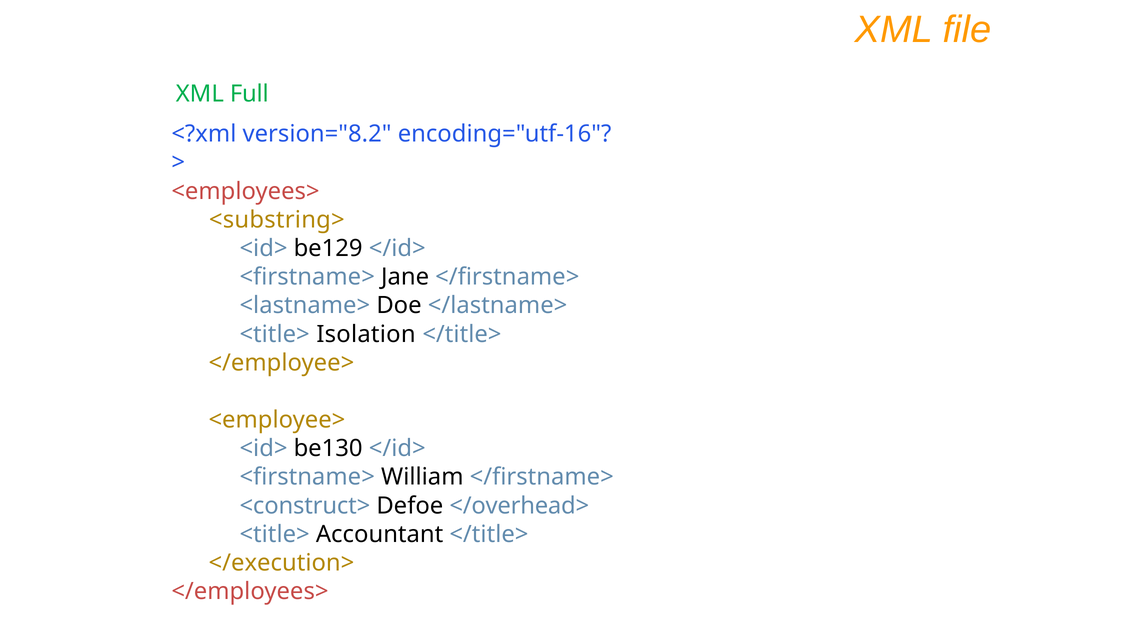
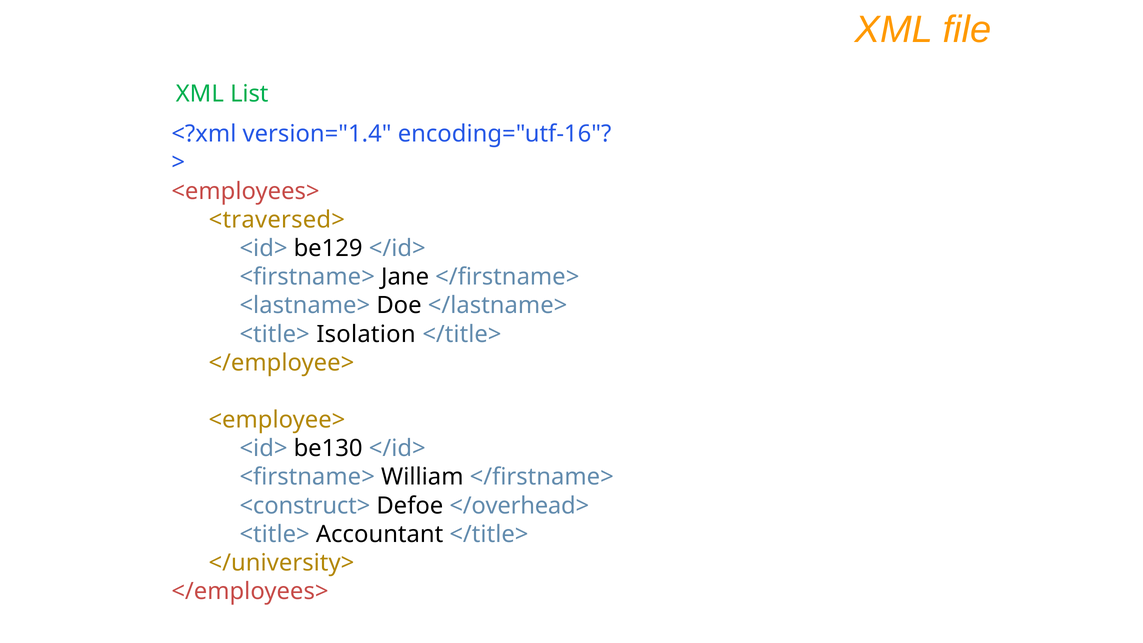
Full: Full -> List
version="8.2: version="8.2 -> version="1.4
<substring>: <substring> -> <traversed>
</execution>: </execution> -> </university>
